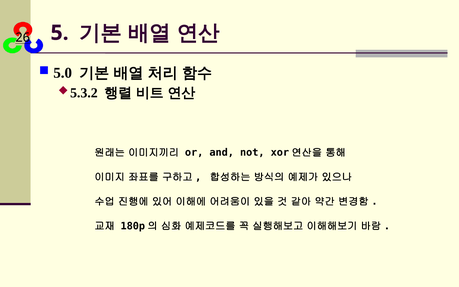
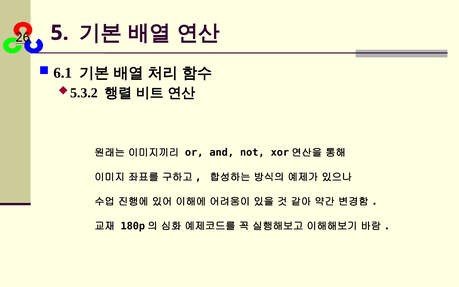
5.0: 5.0 -> 6.1
